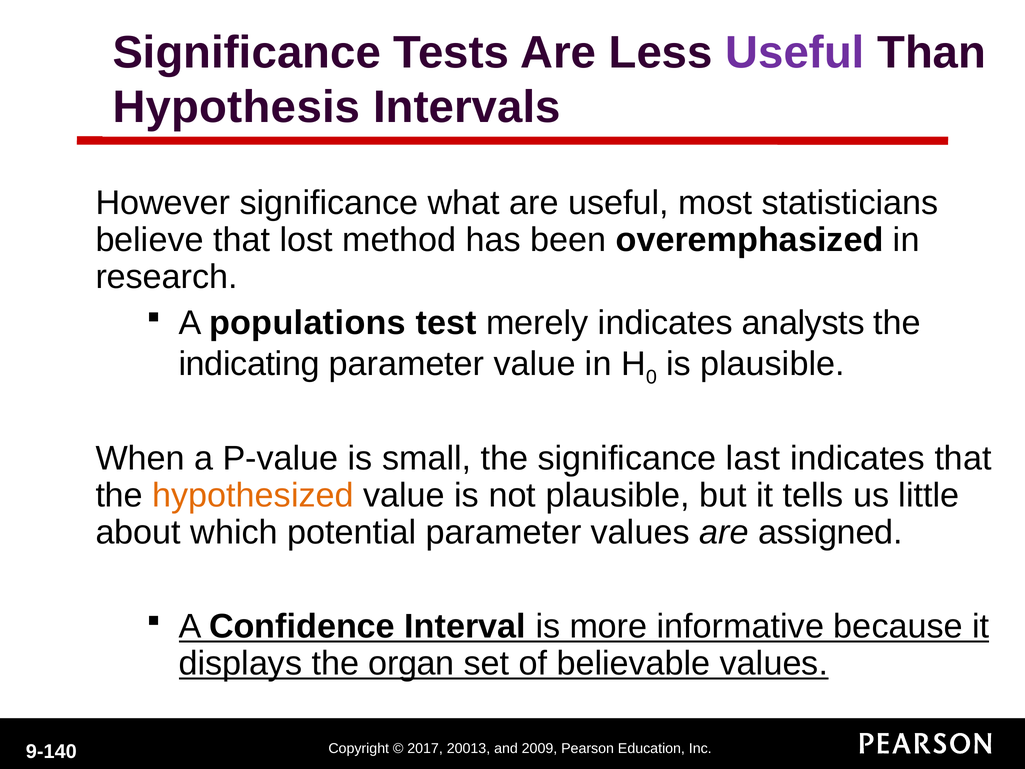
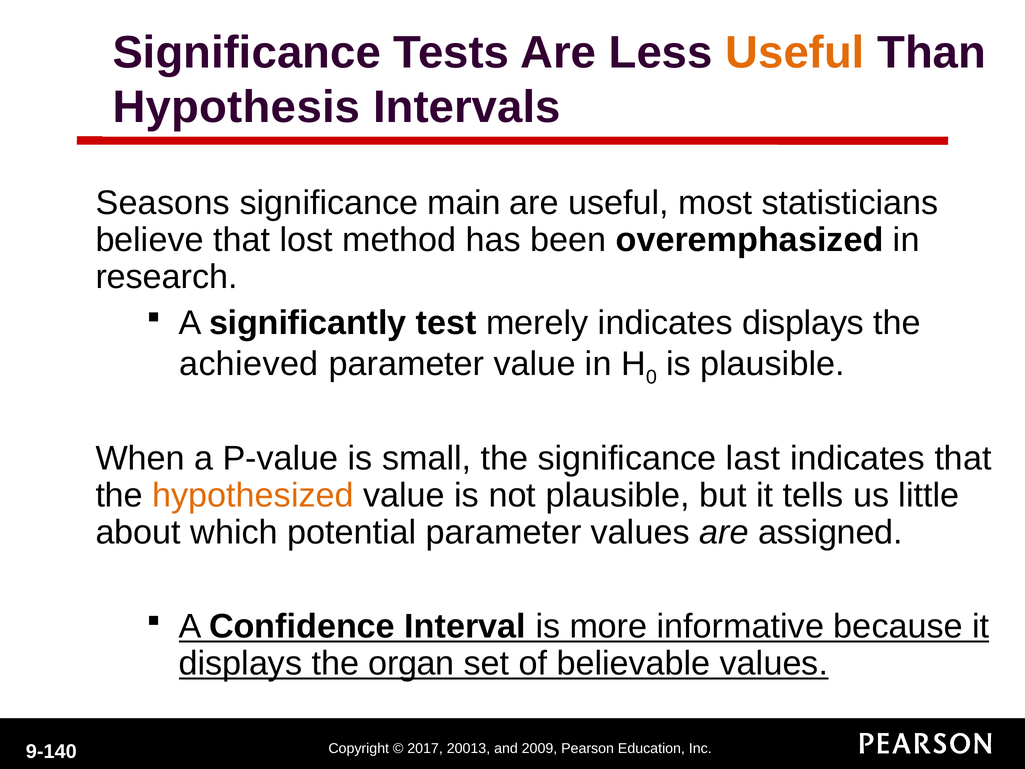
Useful at (795, 53) colour: purple -> orange
However: However -> Seasons
what: what -> main
populations: populations -> significantly
indicates analysts: analysts -> displays
indicating: indicating -> achieved
